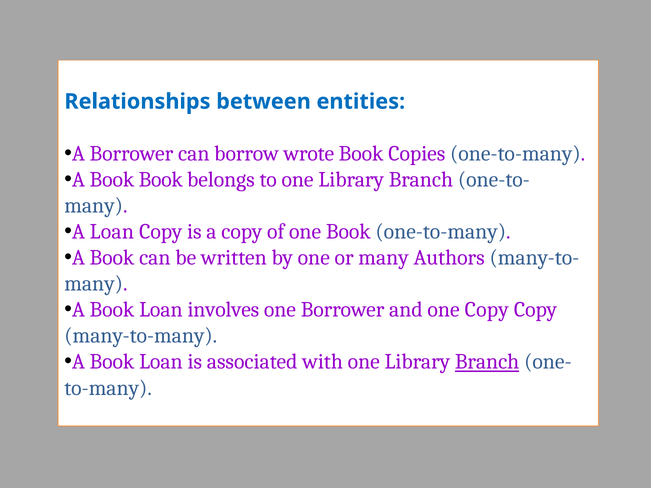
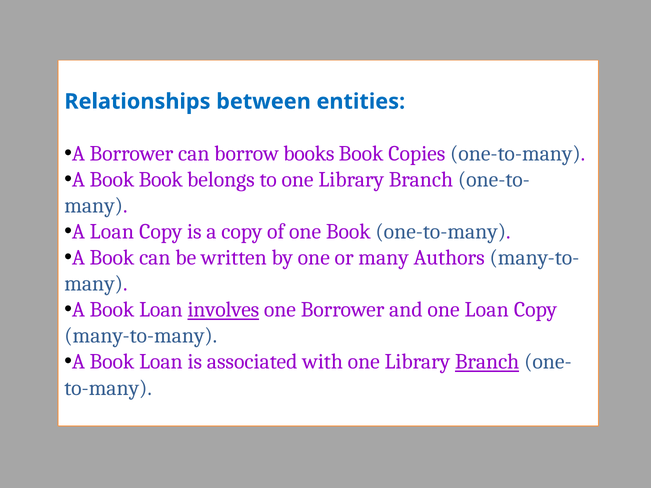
wrote: wrote -> books
involves underline: none -> present
one Copy: Copy -> Loan
